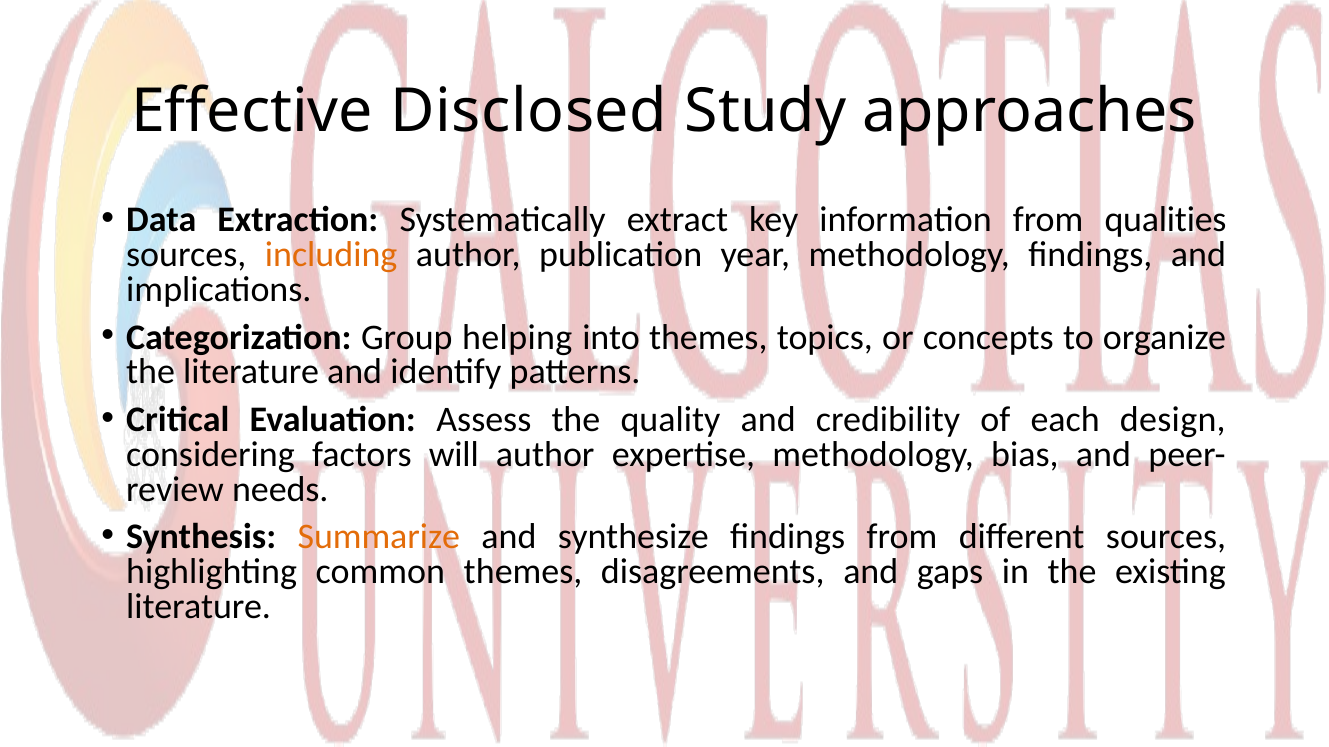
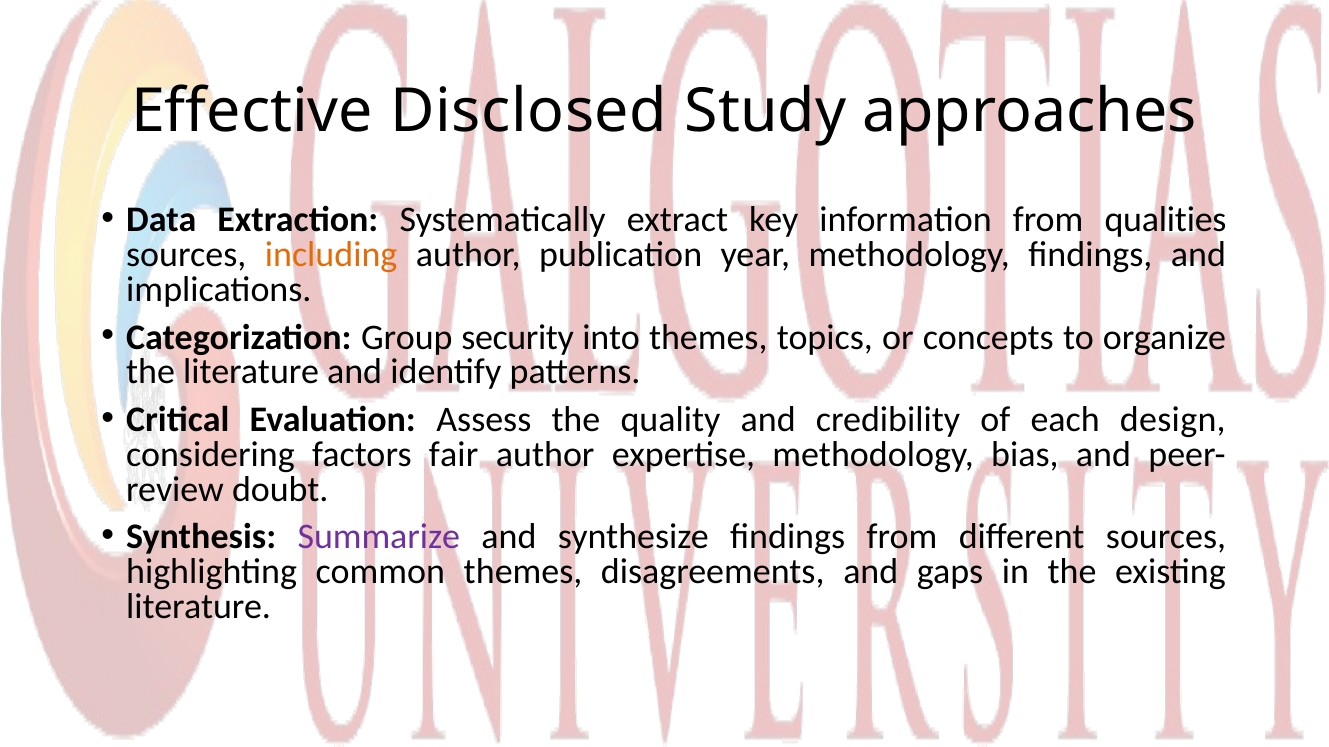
helping: helping -> security
will: will -> fair
needs: needs -> doubt
Summarize colour: orange -> purple
